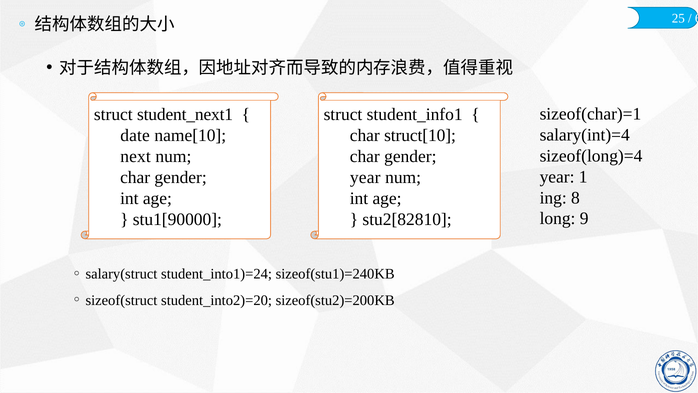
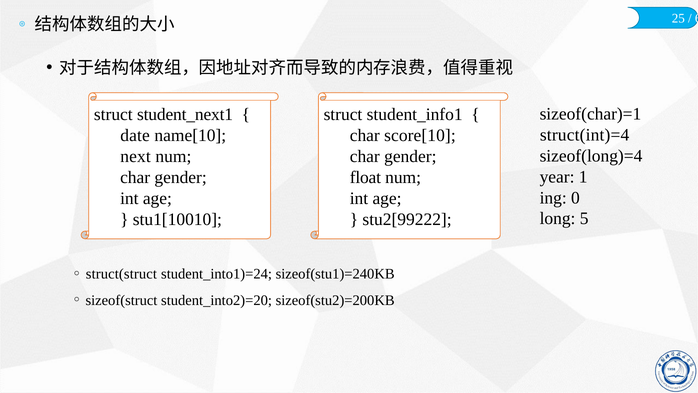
salary(int)=4: salary(int)=4 -> struct(int)=4
struct[10: struct[10 -> score[10
year at (365, 177): year -> float
8: 8 -> 0
9: 9 -> 5
stu1[90000: stu1[90000 -> stu1[10010
stu2[82810: stu2[82810 -> stu2[99222
salary(struct: salary(struct -> struct(struct
